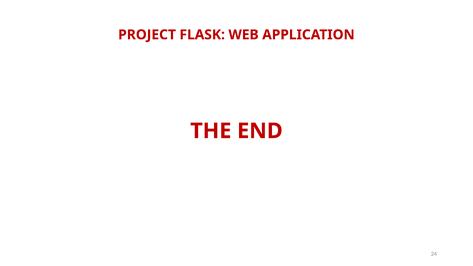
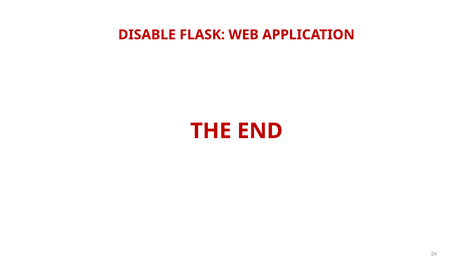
PROJECT: PROJECT -> DISABLE
